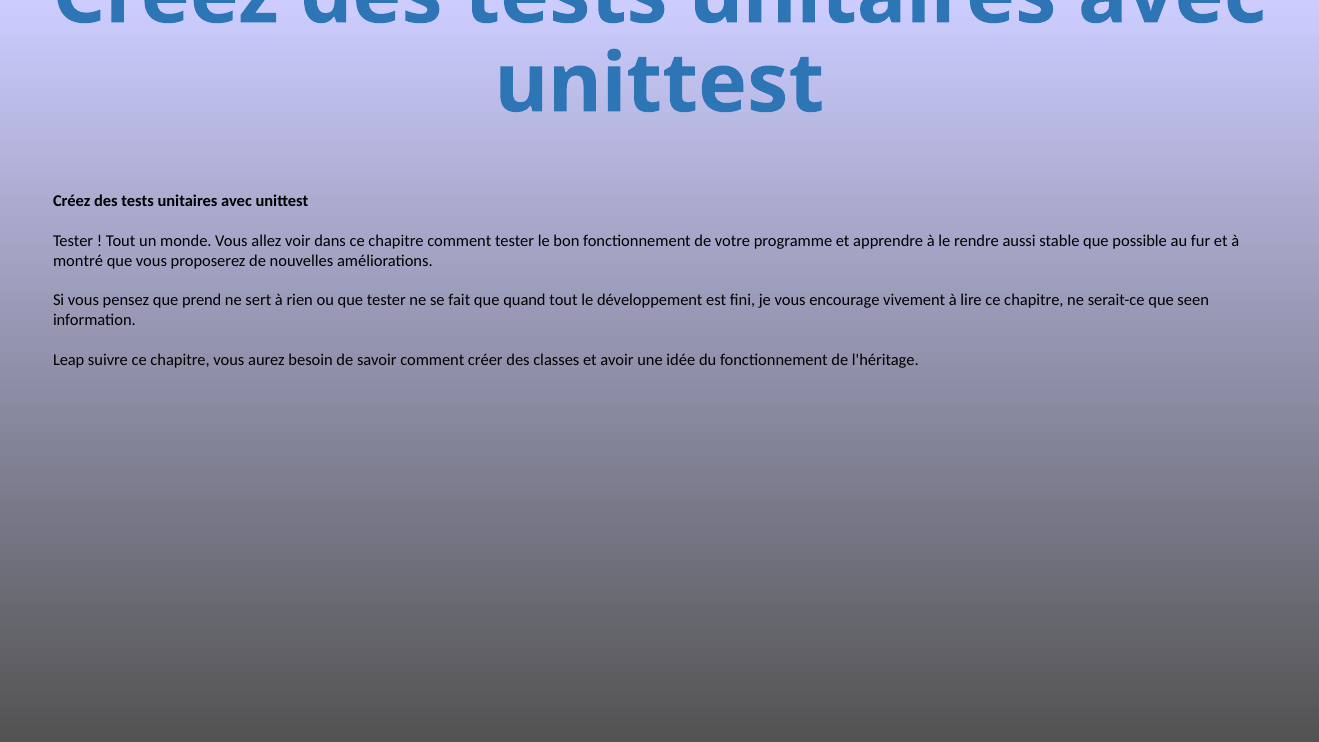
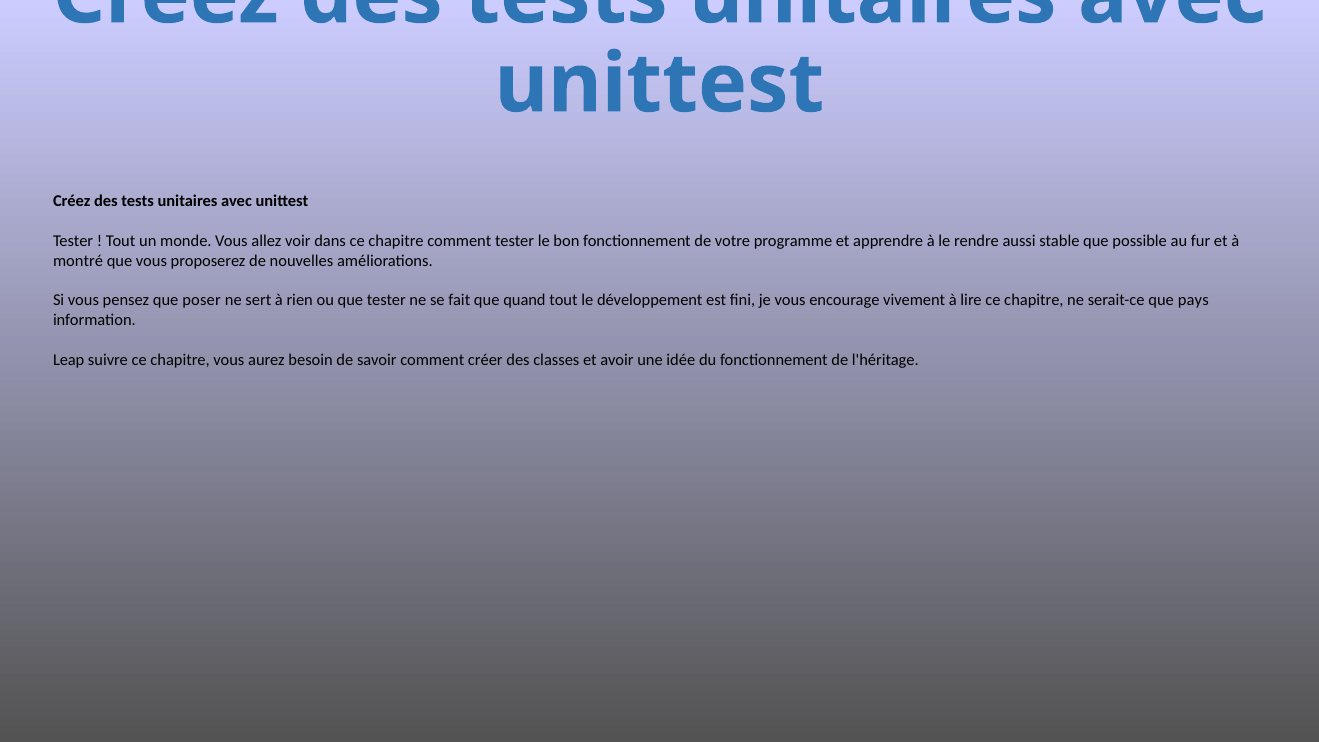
prend: prend -> poser
seen: seen -> pays
